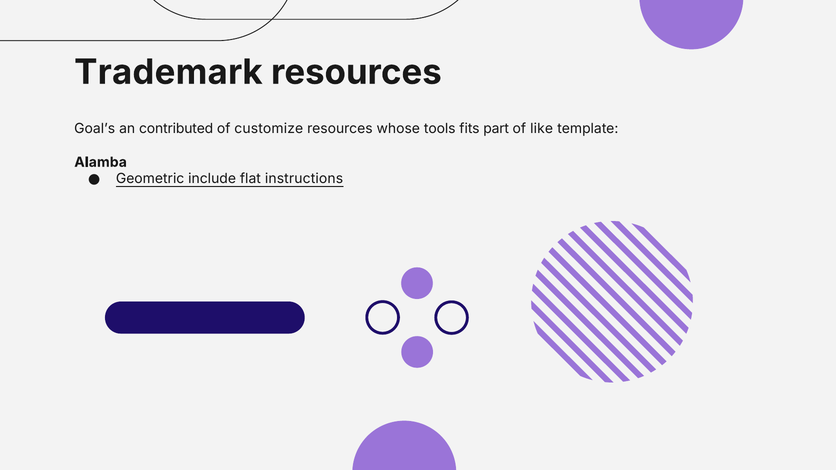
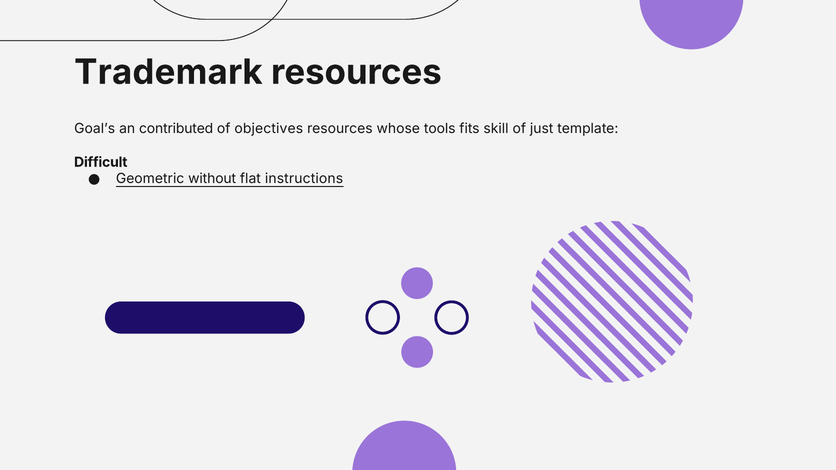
customize: customize -> objectives
part: part -> skill
like: like -> just
Alamba: Alamba -> Difficult
include: include -> without
